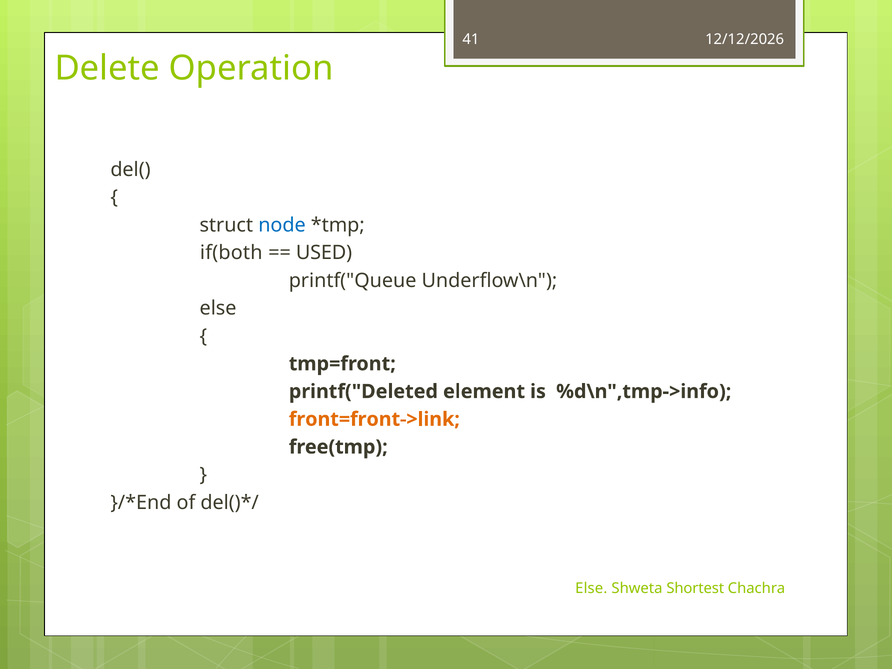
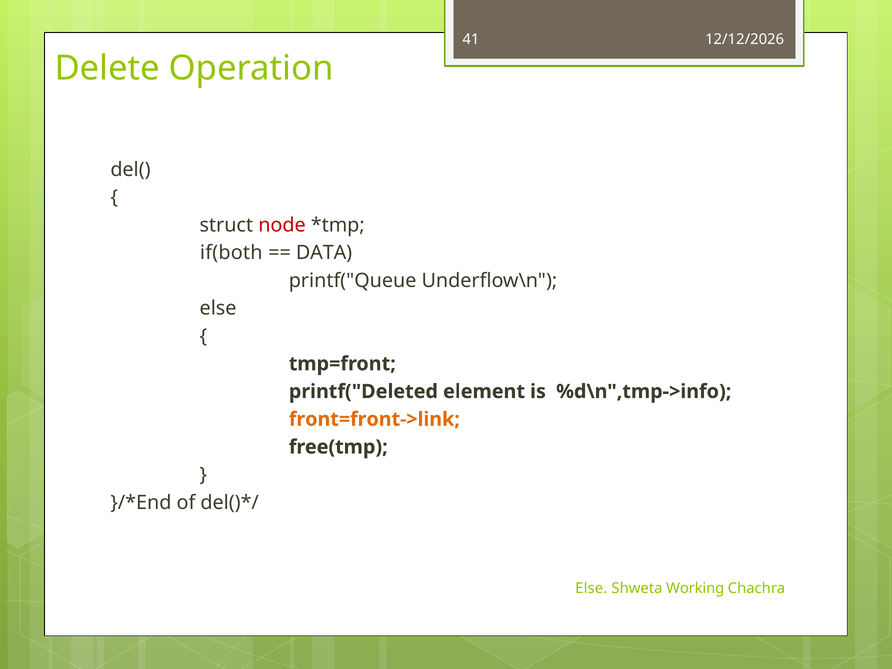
node colour: blue -> red
USED: USED -> DATA
Shortest: Shortest -> Working
